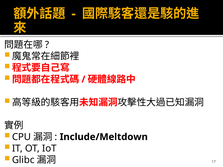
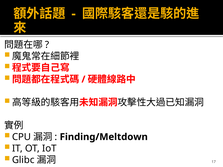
Include/Meltdown: Include/Meltdown -> Finding/Meltdown
